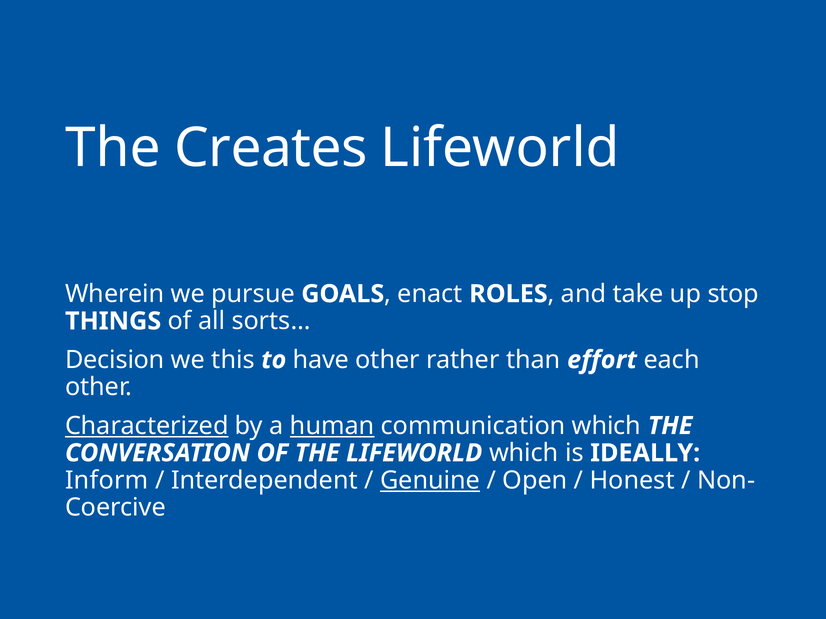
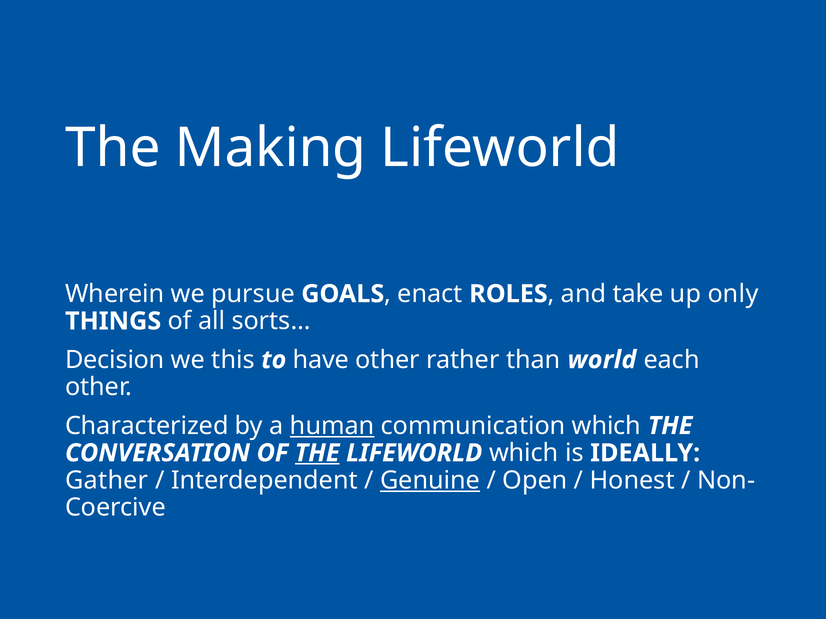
Creates: Creates -> Making
stop: stop -> only
effort: effort -> world
Characterized underline: present -> none
THE at (317, 453) underline: none -> present
Inform: Inform -> Gather
